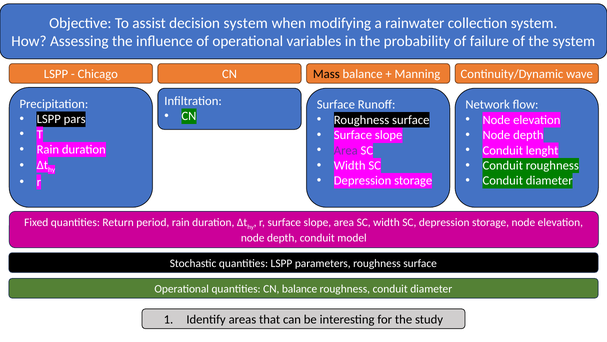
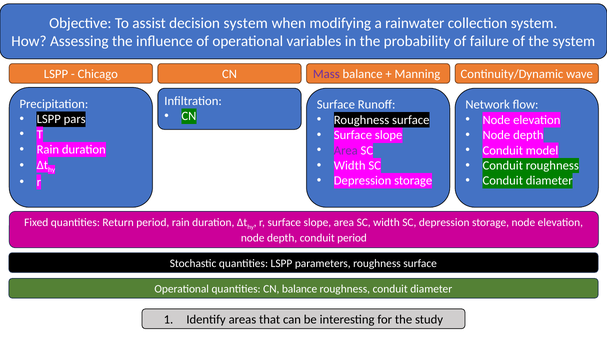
Mass colour: black -> purple
lenght: lenght -> model
conduit model: model -> period
